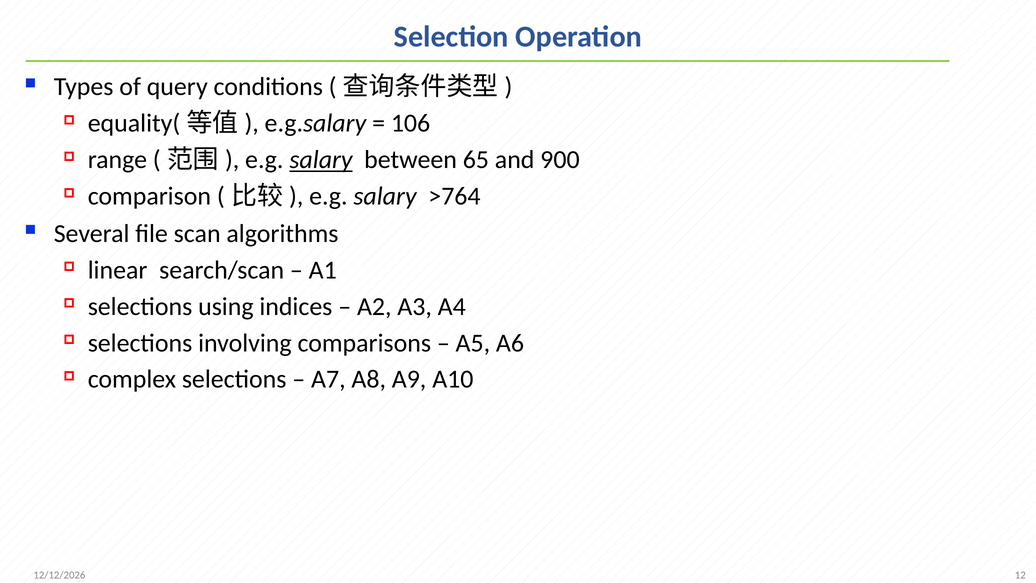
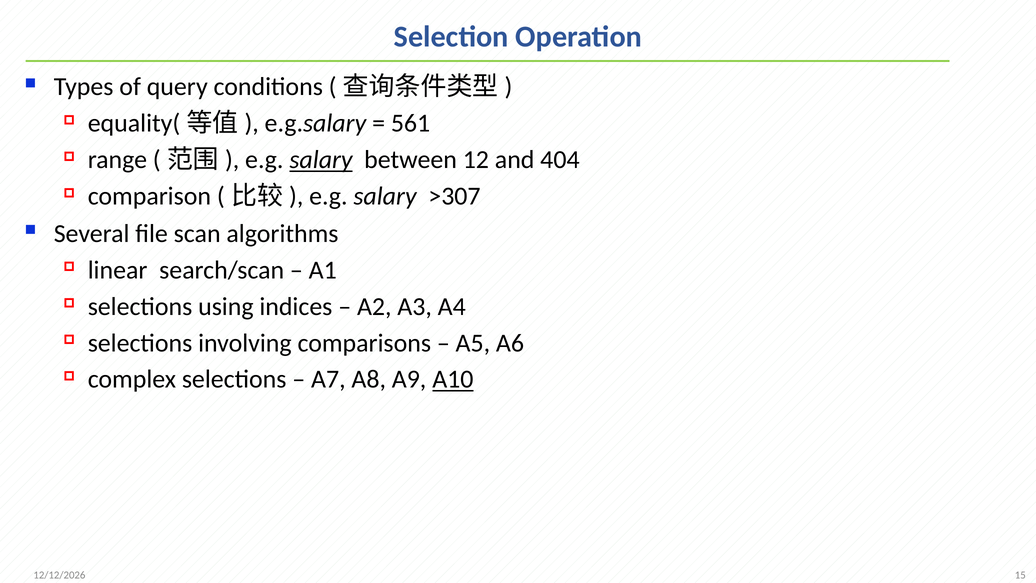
106: 106 -> 561
65: 65 -> 12
900: 900 -> 404
>764: >764 -> >307
A10 underline: none -> present
12: 12 -> 15
